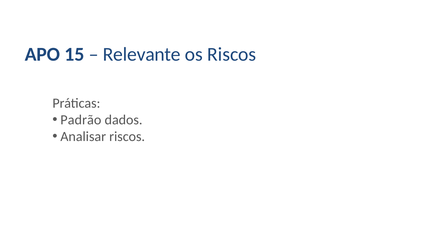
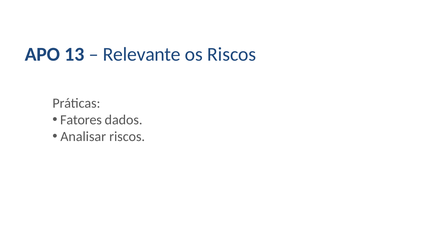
15: 15 -> 13
Padrão: Padrão -> Fatores
